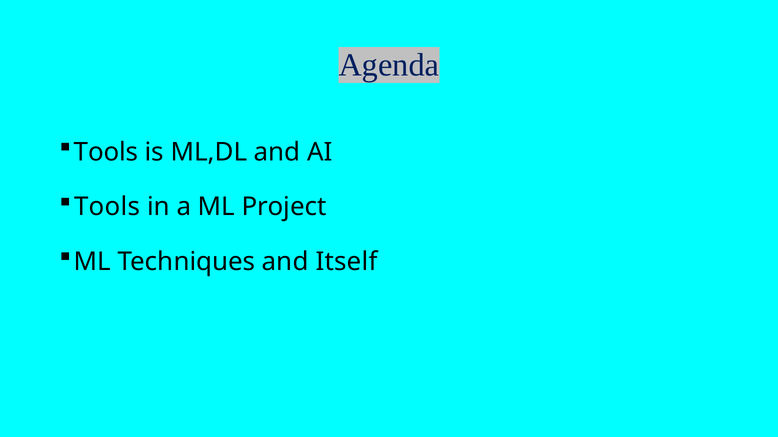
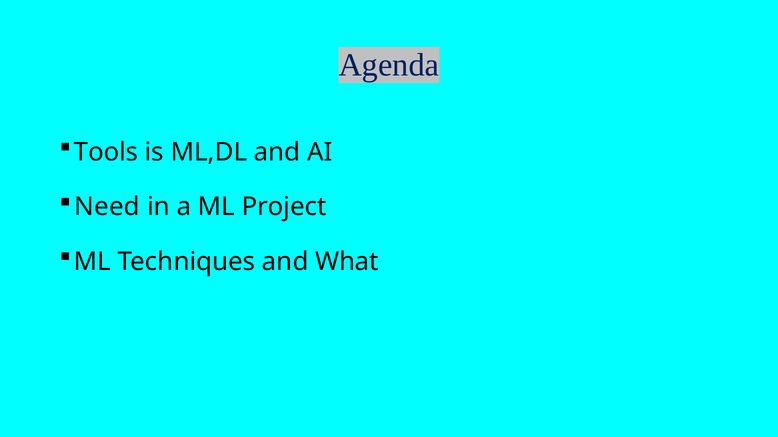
Tools at (107, 207): Tools -> Need
Itself: Itself -> What
